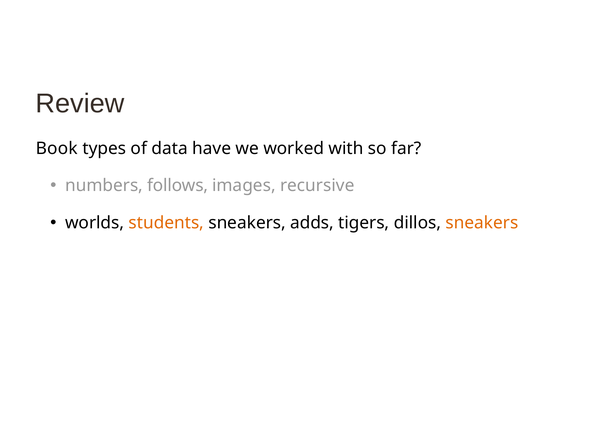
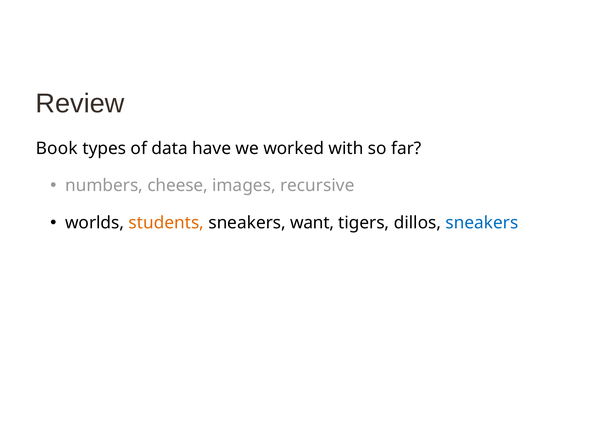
follows: follows -> cheese
adds: adds -> want
sneakers at (482, 223) colour: orange -> blue
